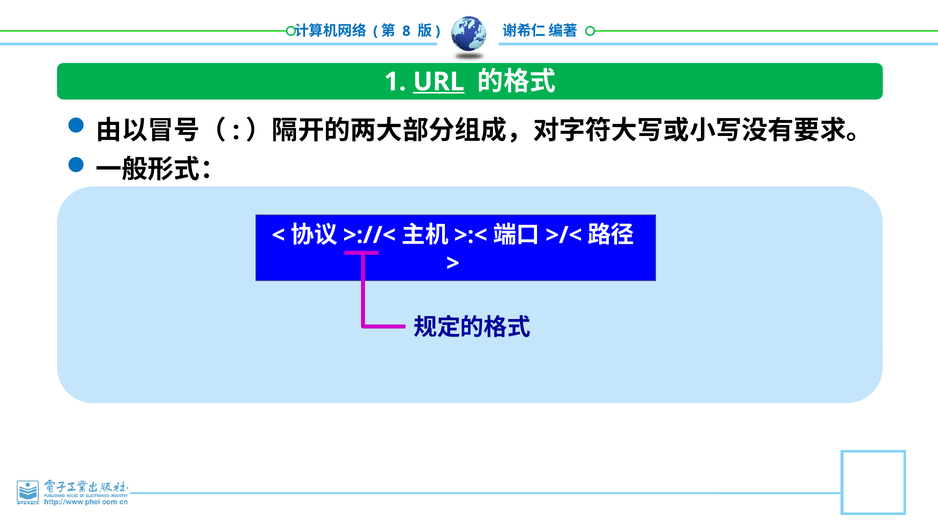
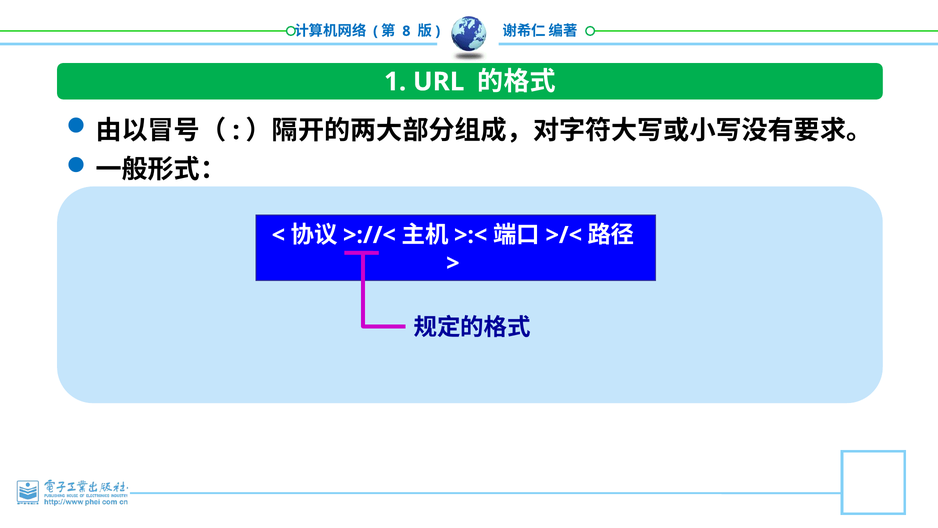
URL underline: present -> none
